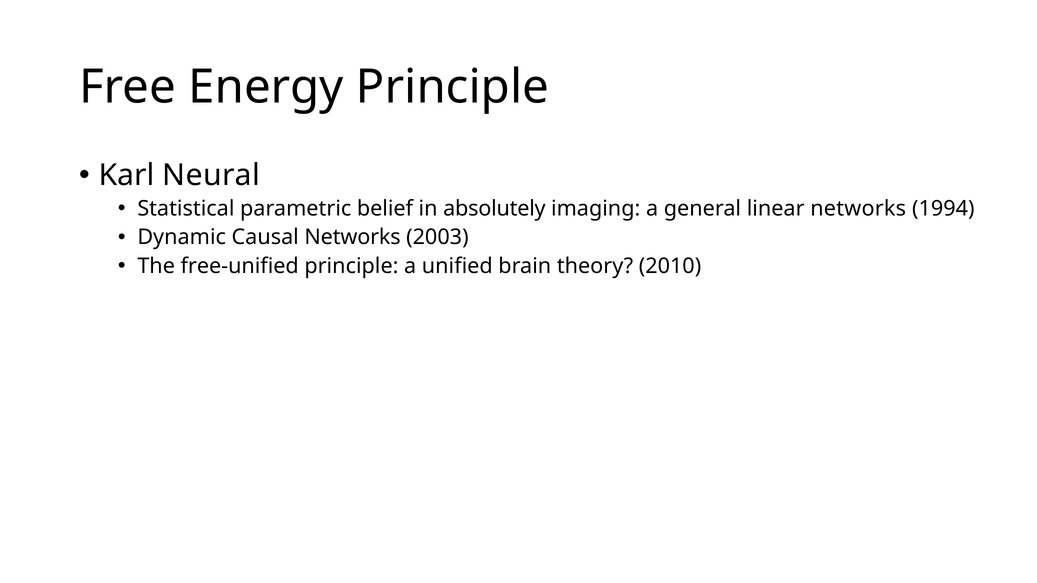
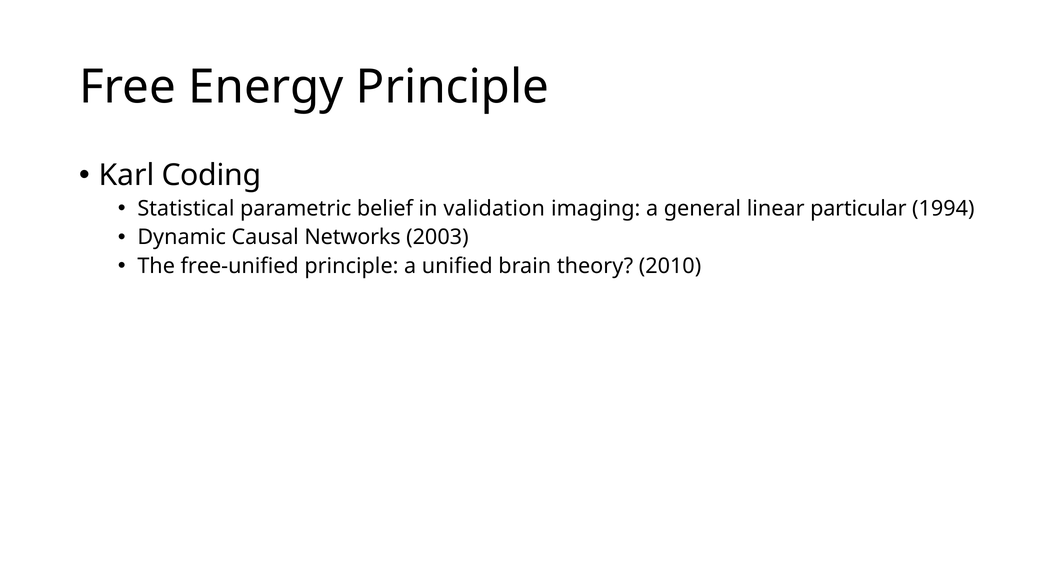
Neural: Neural -> Coding
absolutely: absolutely -> validation
linear networks: networks -> particular
